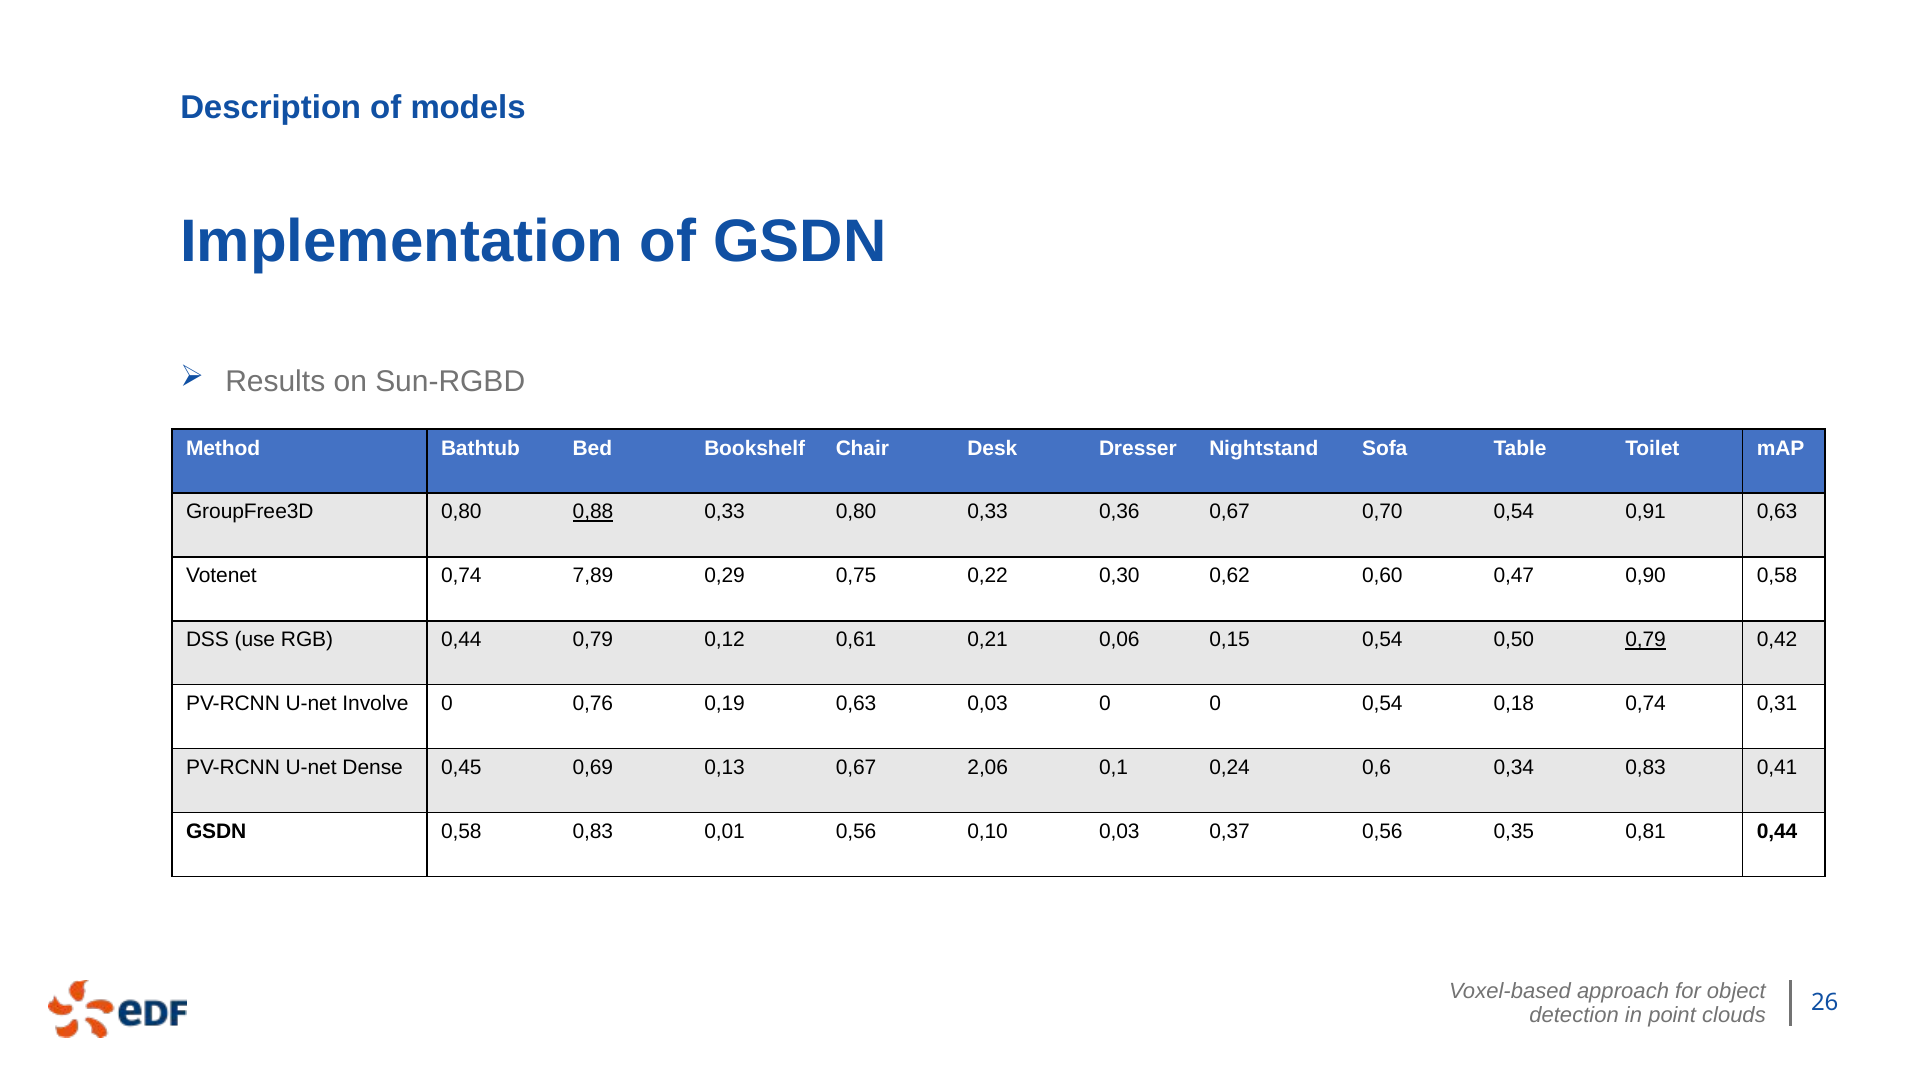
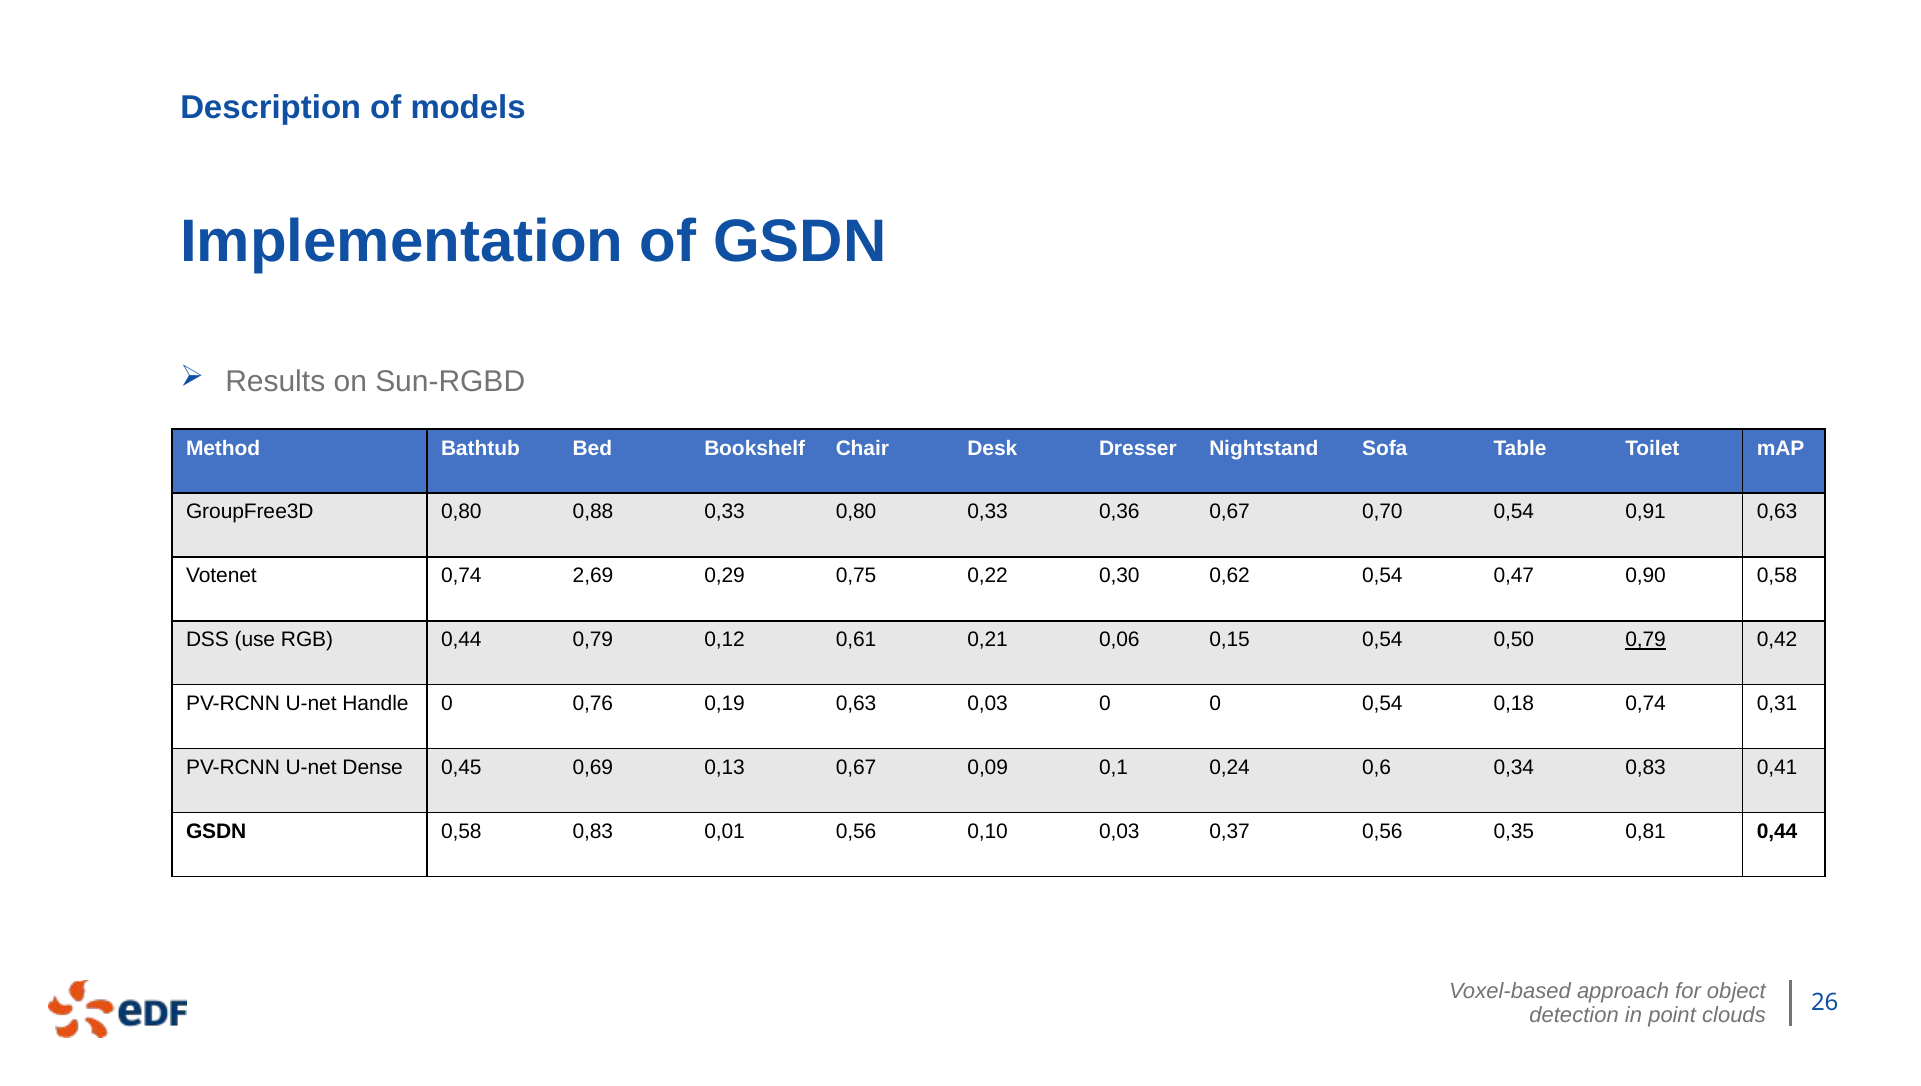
0,88 underline: present -> none
7,89: 7,89 -> 2,69
0,62 0,60: 0,60 -> 0,54
Involve: Involve -> Handle
2,06: 2,06 -> 0,09
